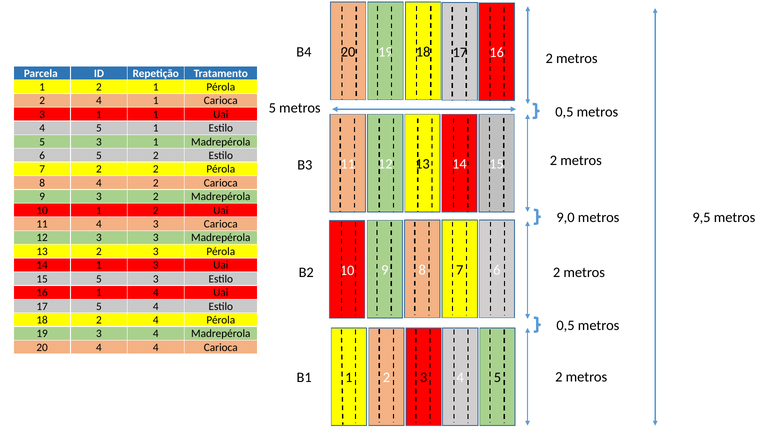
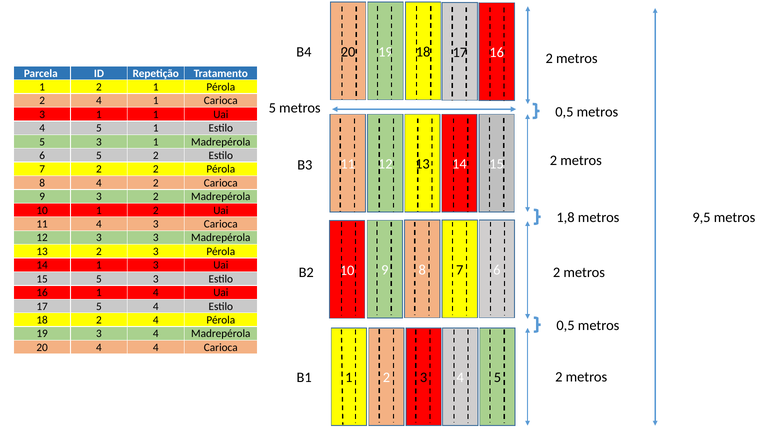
9,0: 9,0 -> 1,8
